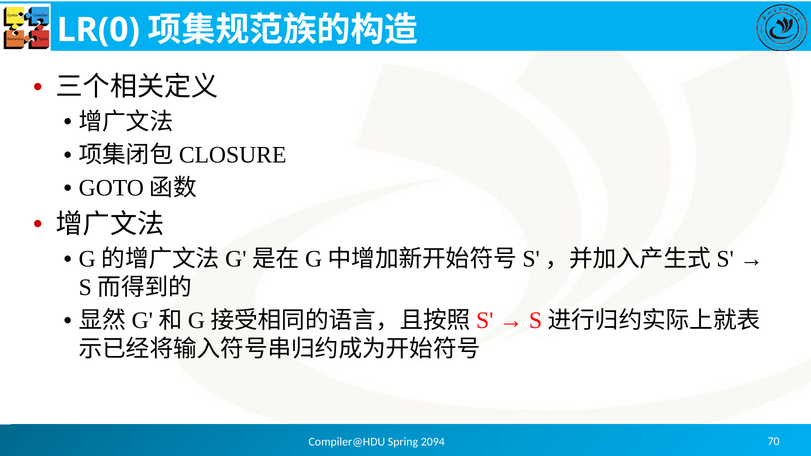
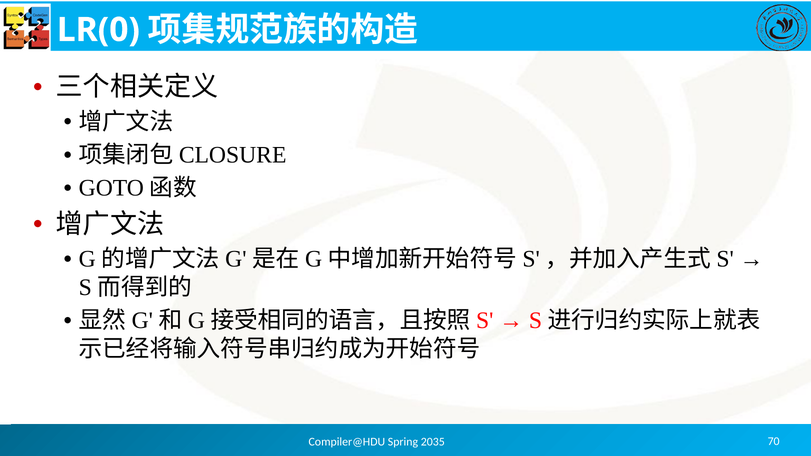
2094: 2094 -> 2035
